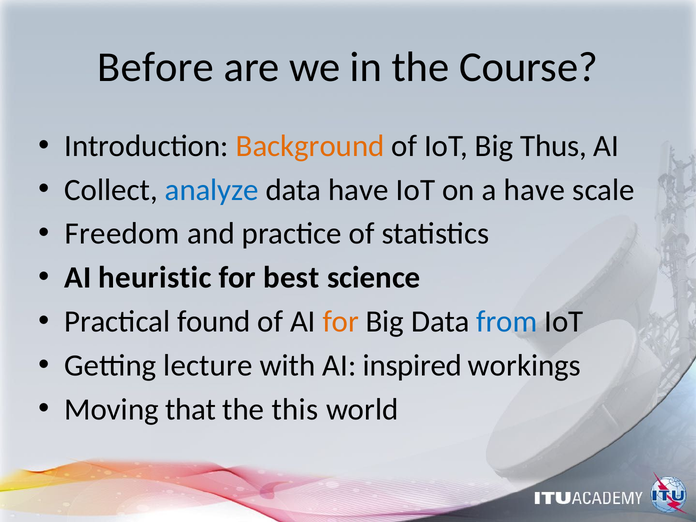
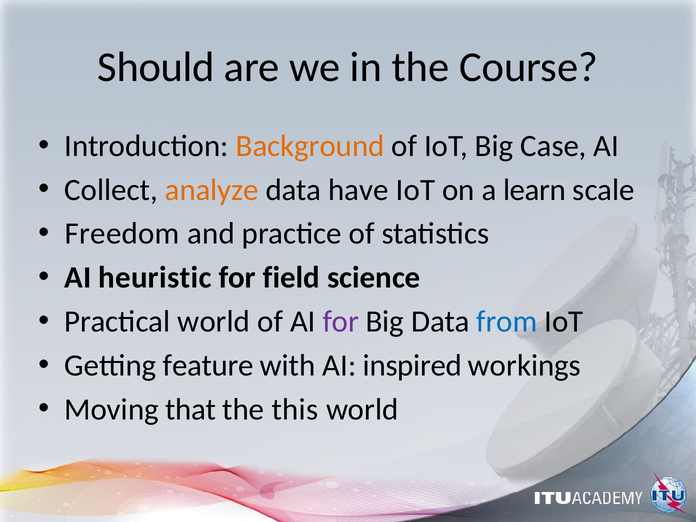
Before: Before -> Should
Thus: Thus -> Case
analyze colour: blue -> orange
a have: have -> learn
best: best -> field
Practical found: found -> world
for at (341, 322) colour: orange -> purple
lecture: lecture -> feature
